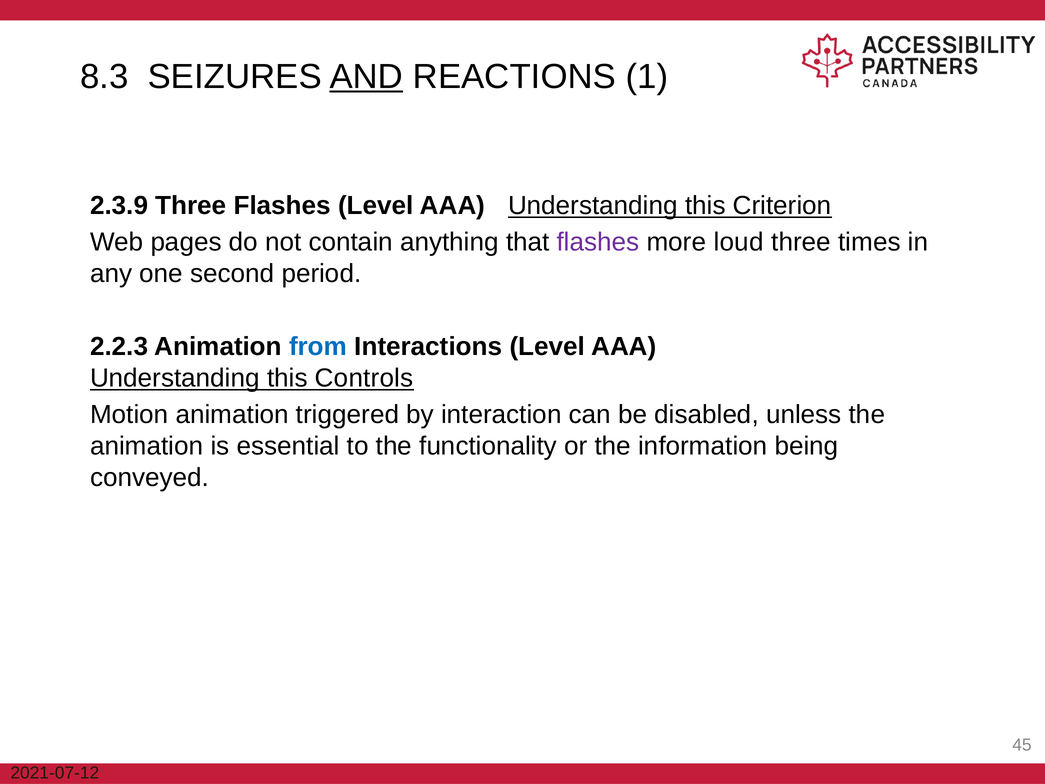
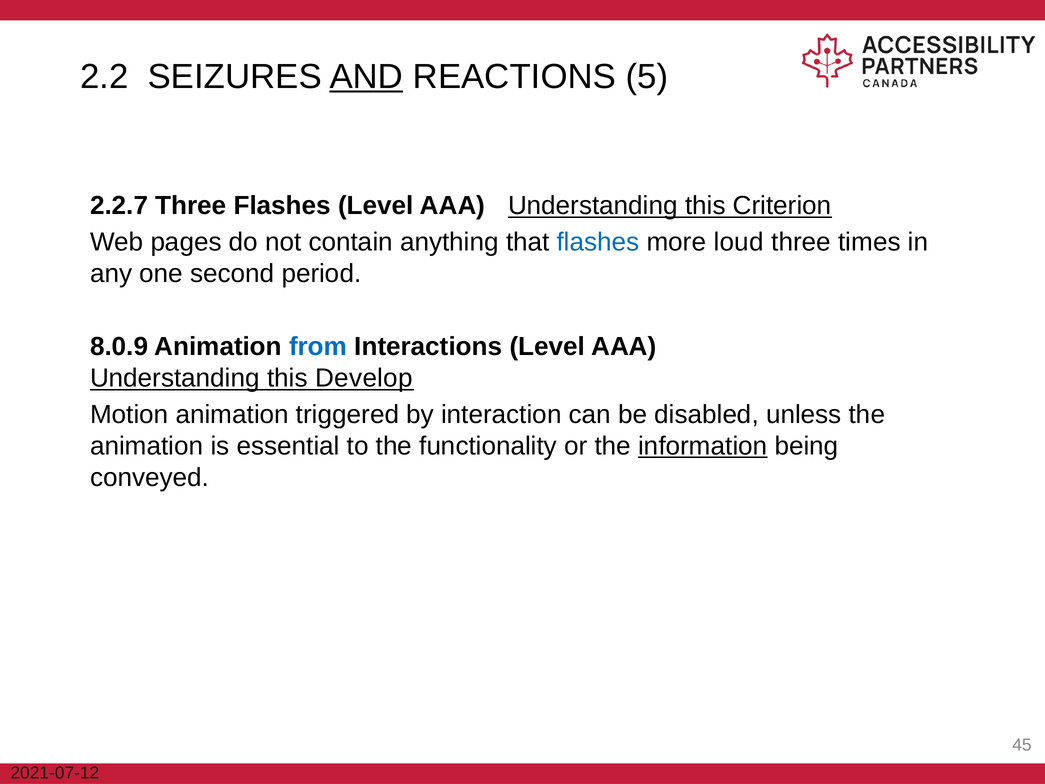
8.3: 8.3 -> 2.2
1: 1 -> 5
2.3.9: 2.3.9 -> 2.2.7
flashes at (598, 242) colour: purple -> blue
2.2.3: 2.2.3 -> 8.0.9
Controls: Controls -> Develop
information underline: none -> present
